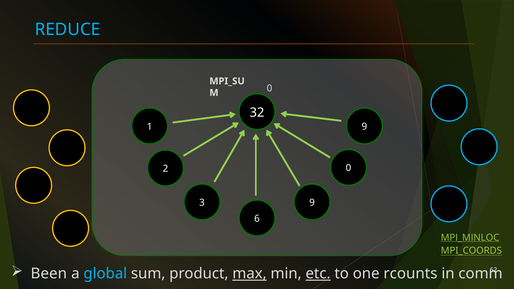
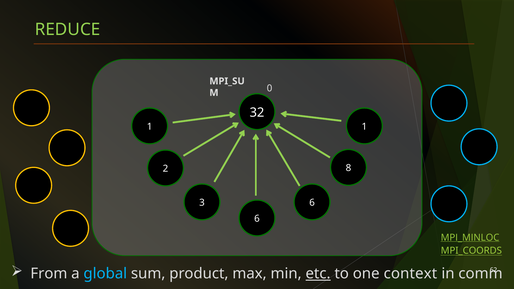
REDUCE colour: light blue -> light green
1 9: 9 -> 1
2 0: 0 -> 8
3 9: 9 -> 6
Been: Been -> From
max underline: present -> none
rcounts: rcounts -> context
